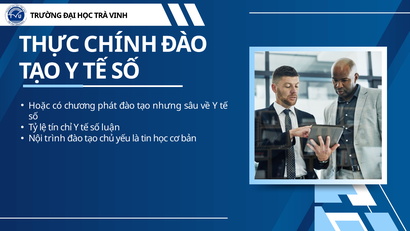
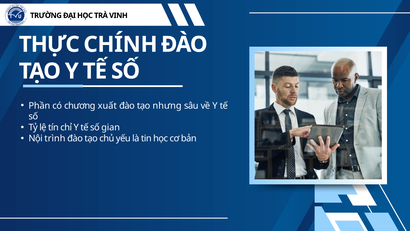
Hoặc: Hoặc -> Phần
phát: phát -> xuất
luận: luận -> gian
